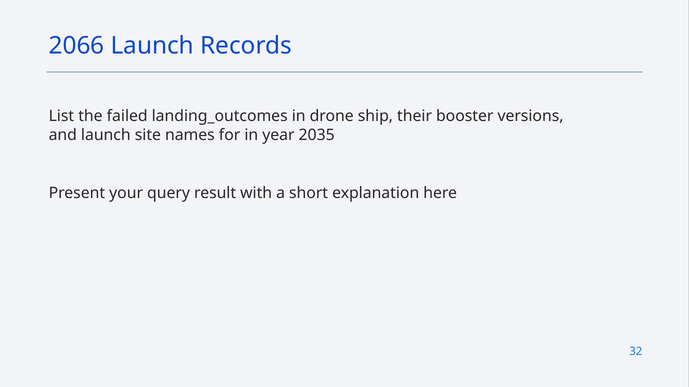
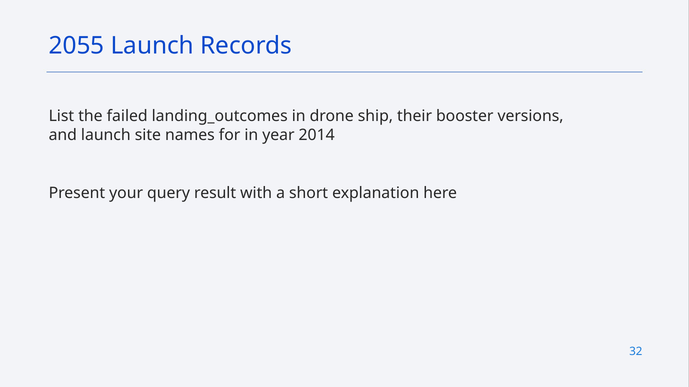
2066: 2066 -> 2055
2035: 2035 -> 2014
